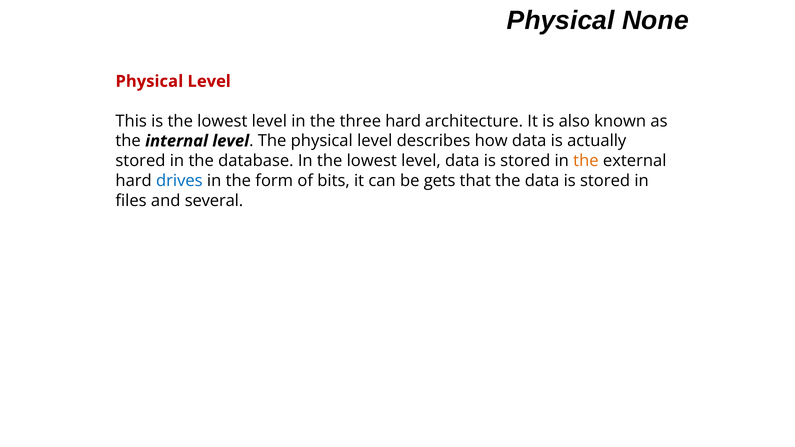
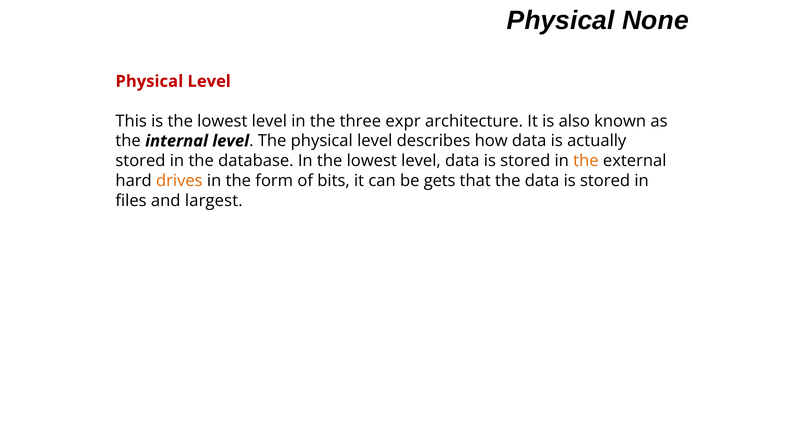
three hard: hard -> expr
drives colour: blue -> orange
several: several -> largest
